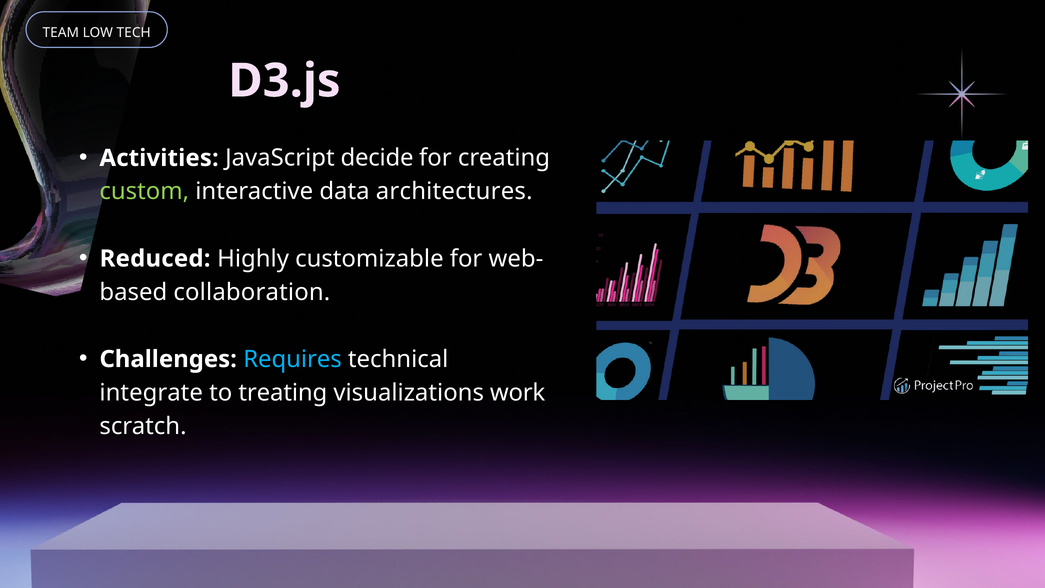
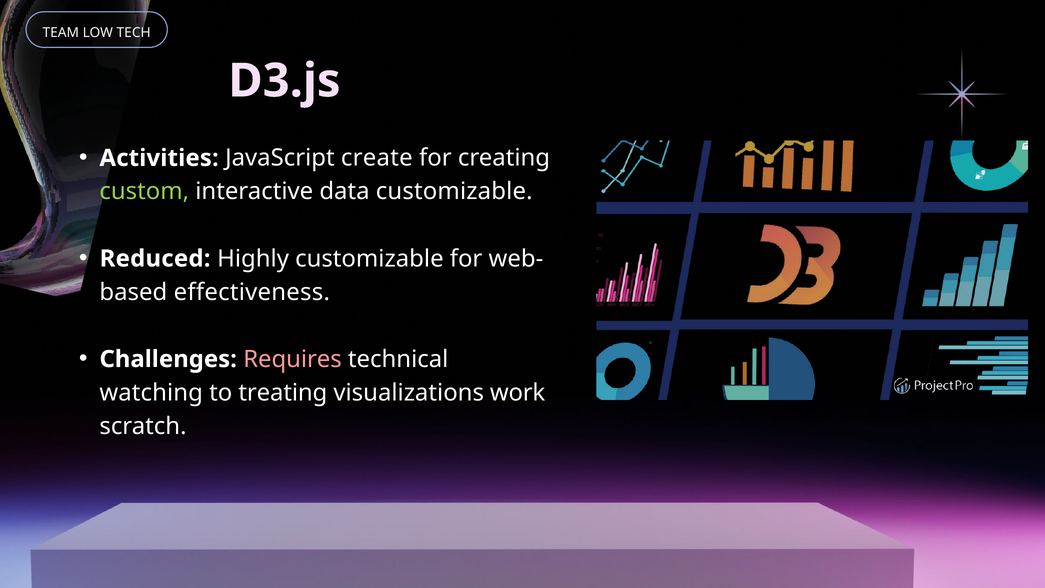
decide: decide -> create
data architectures: architectures -> customizable
collaboration: collaboration -> effectiveness
Requires colour: light blue -> pink
integrate: integrate -> watching
